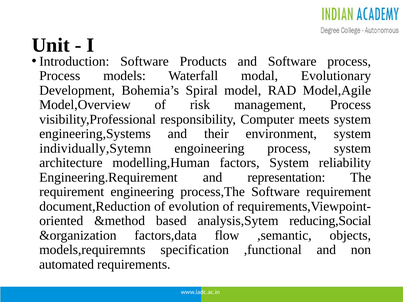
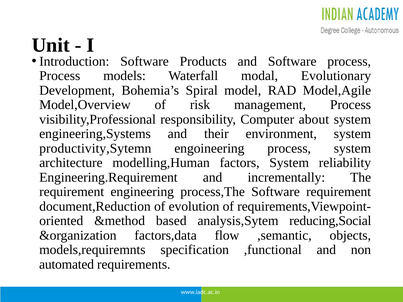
meets: meets -> about
individually,Sytemn: individually,Sytemn -> productivity,Sytemn
representation: representation -> incrementally
